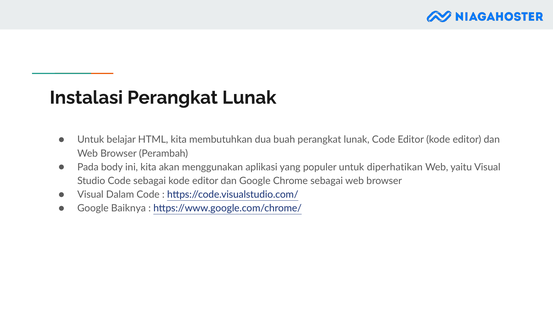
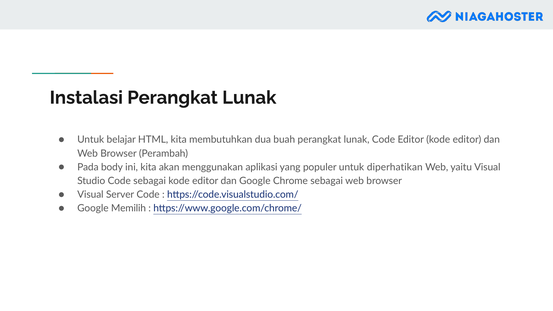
Dalam: Dalam -> Server
Baiknya: Baiknya -> Memilih
